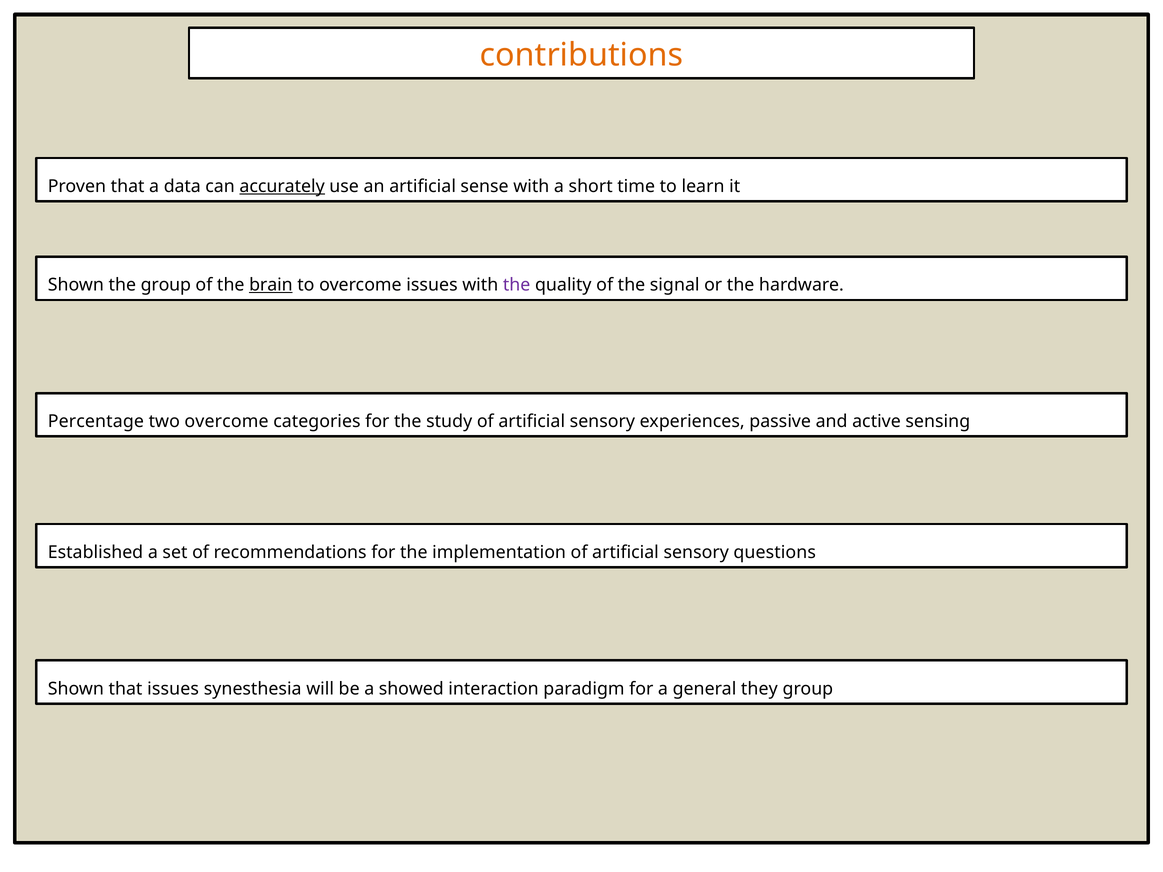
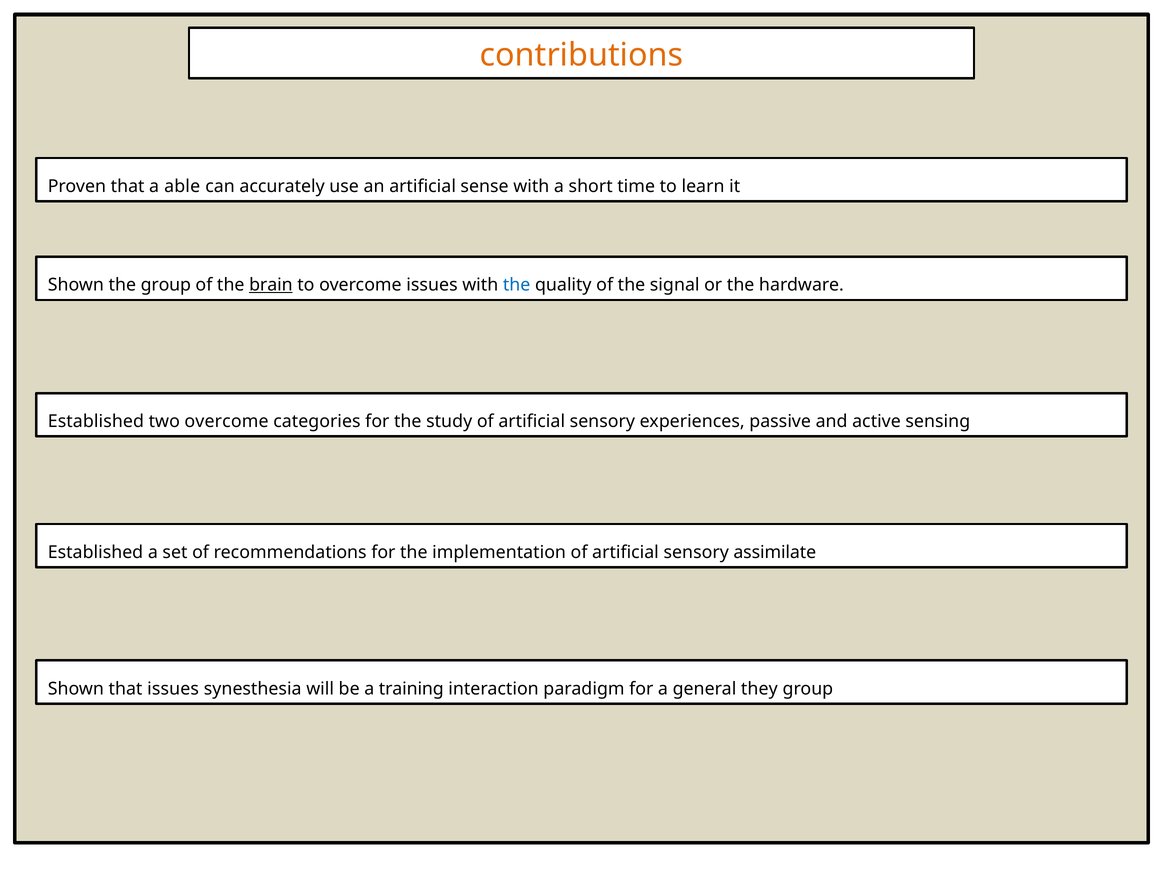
data: data -> able
accurately underline: present -> none
the at (517, 285) colour: purple -> blue
Percentage at (96, 421): Percentage -> Established
questions: questions -> assimilate
showed: showed -> training
